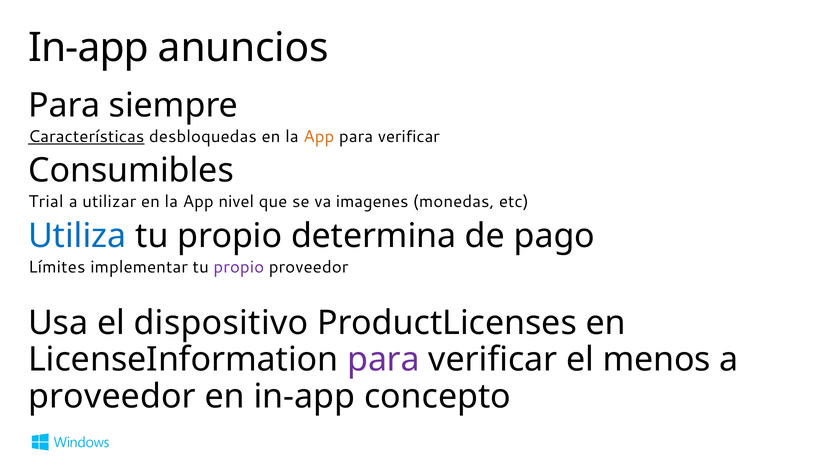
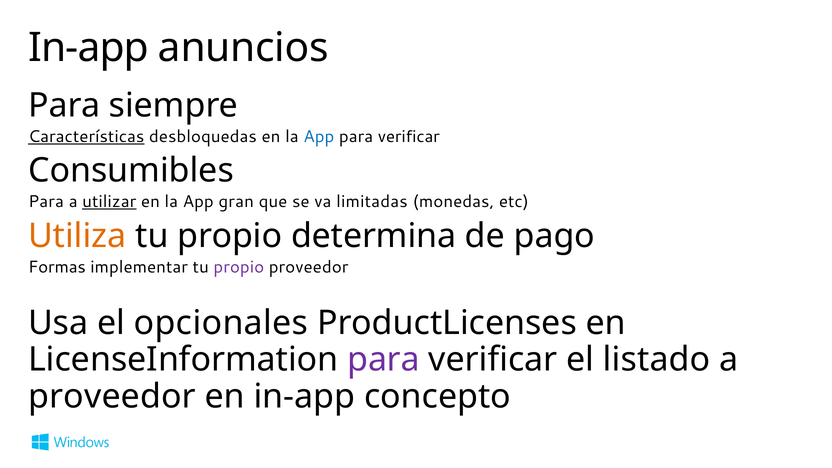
App at (319, 136) colour: orange -> blue
Trial at (46, 202): Trial -> Para
utilizar underline: none -> present
nivel: nivel -> gran
imagenes: imagenes -> limitadas
Utiliza colour: blue -> orange
Límites: Límites -> Formas
dispositivo: dispositivo -> opcionales
menos: menos -> listado
